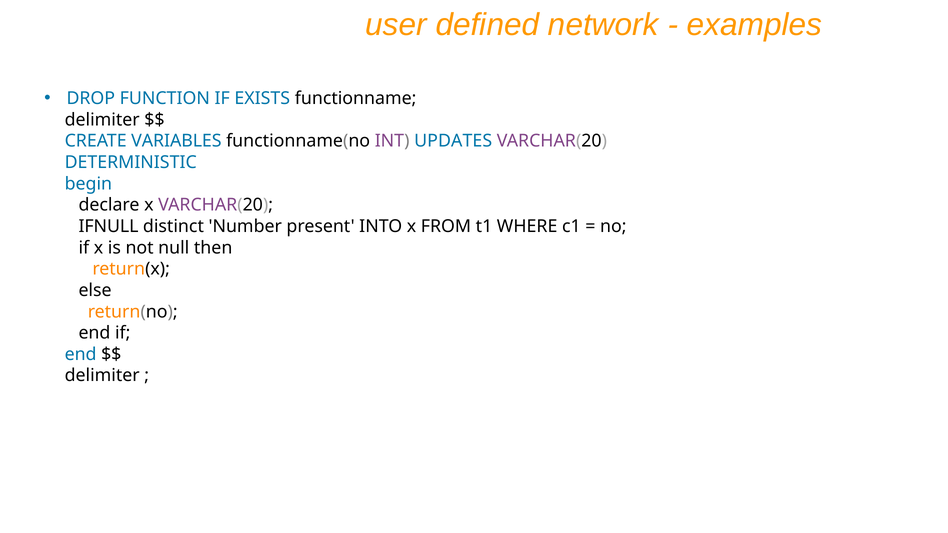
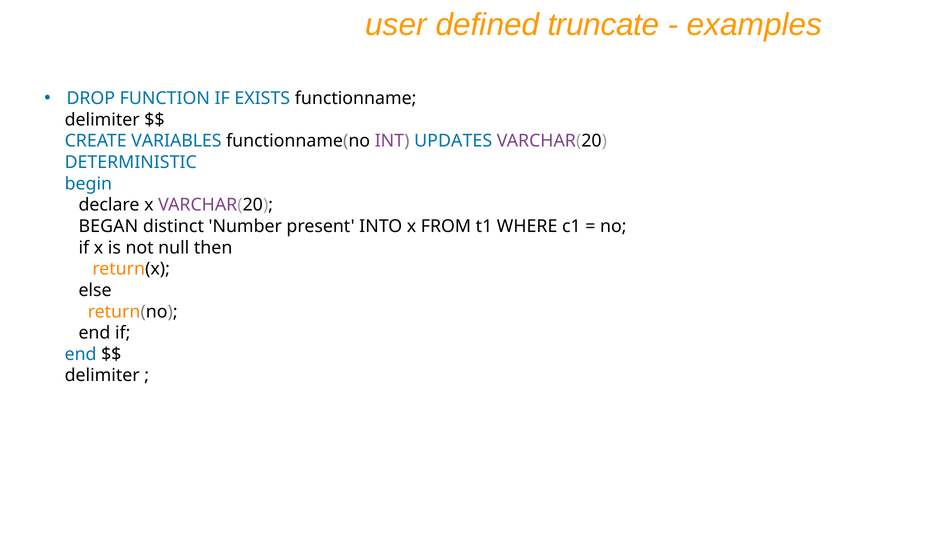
network: network -> truncate
IFNULL: IFNULL -> BEGAN
